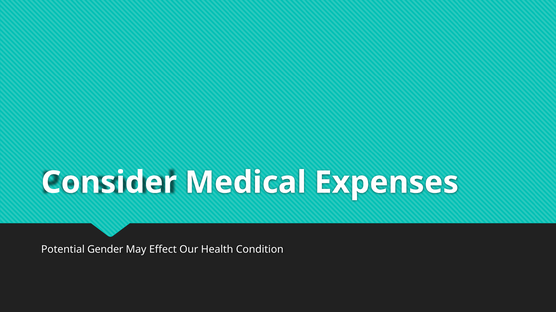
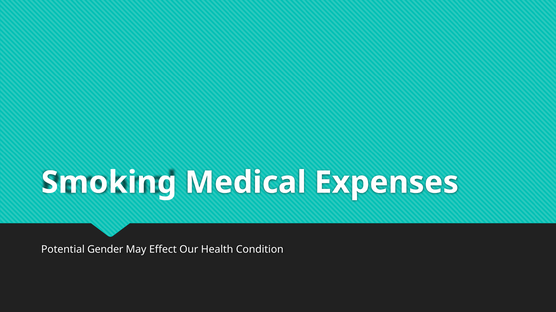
Consider: Consider -> Smoking
